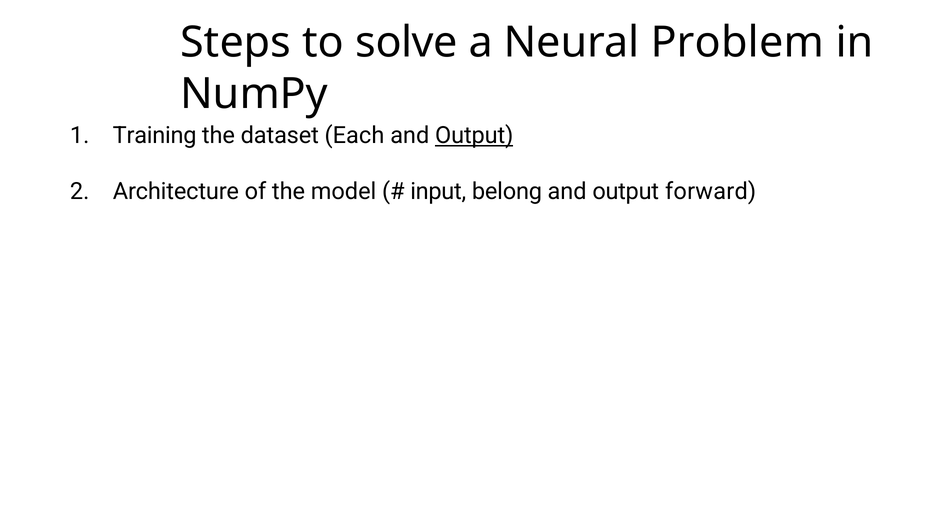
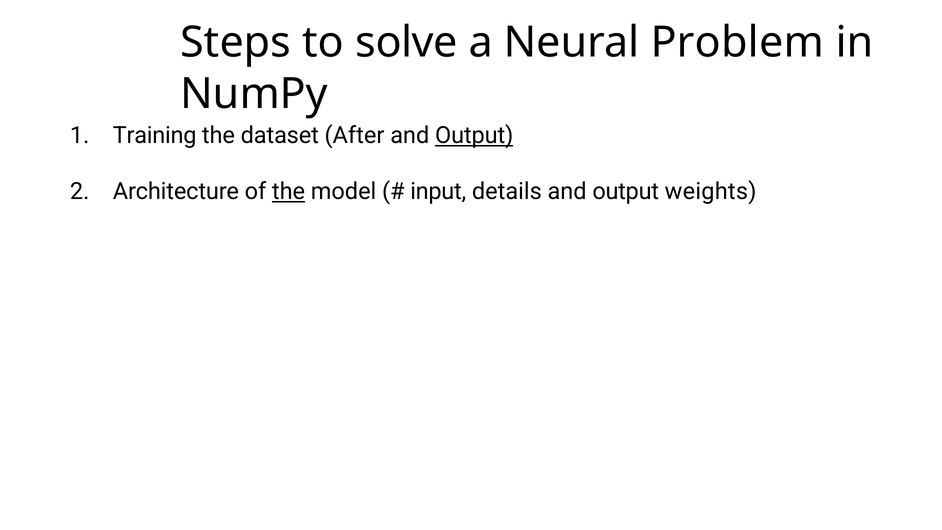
Each: Each -> After
the at (289, 192) underline: none -> present
belong: belong -> details
forward: forward -> weights
